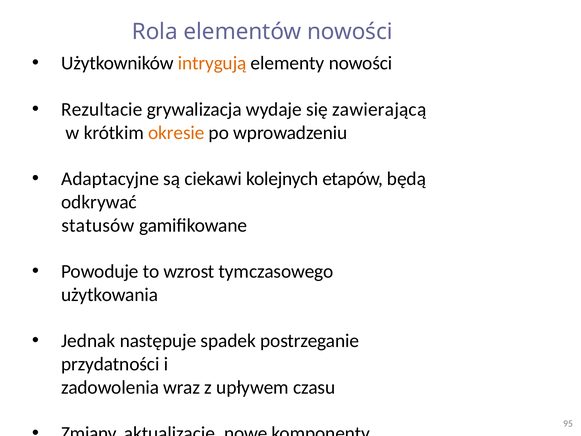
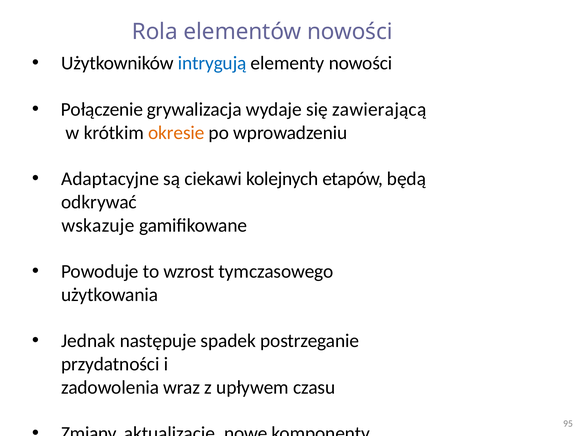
intrygują colour: orange -> blue
Rezultacie: Rezultacie -> Połączenie
statusów: statusów -> wskazuje
